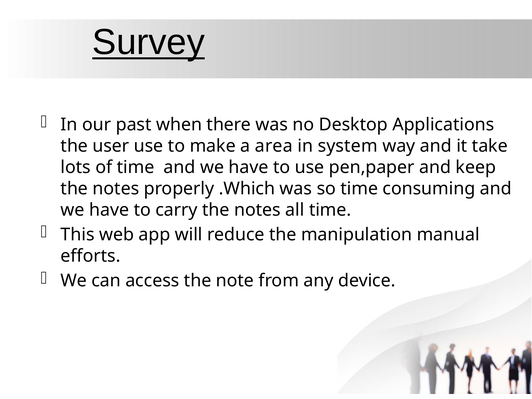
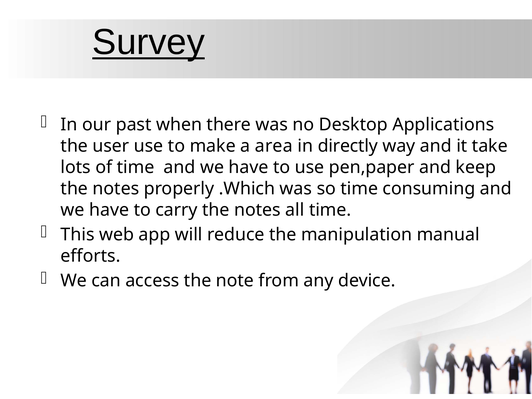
system: system -> directly
